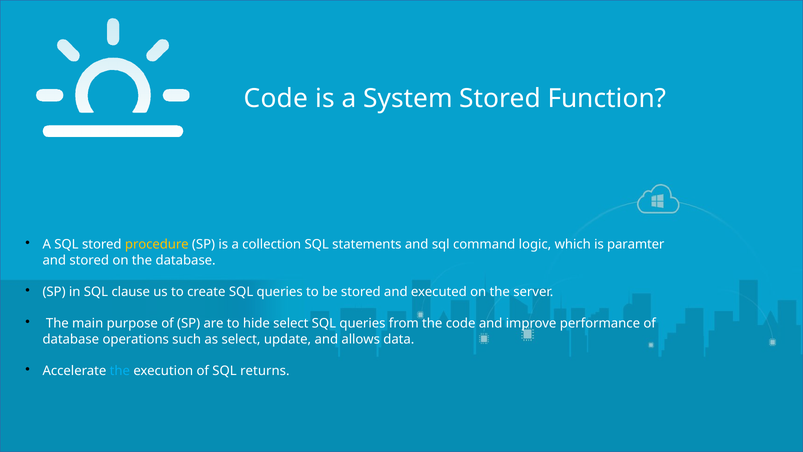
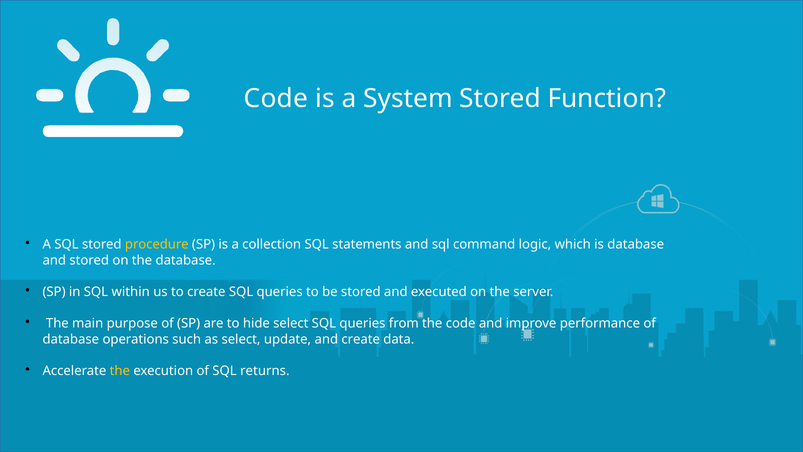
is paramter: paramter -> database
clause: clause -> within
and allows: allows -> create
the at (120, 371) colour: light blue -> yellow
